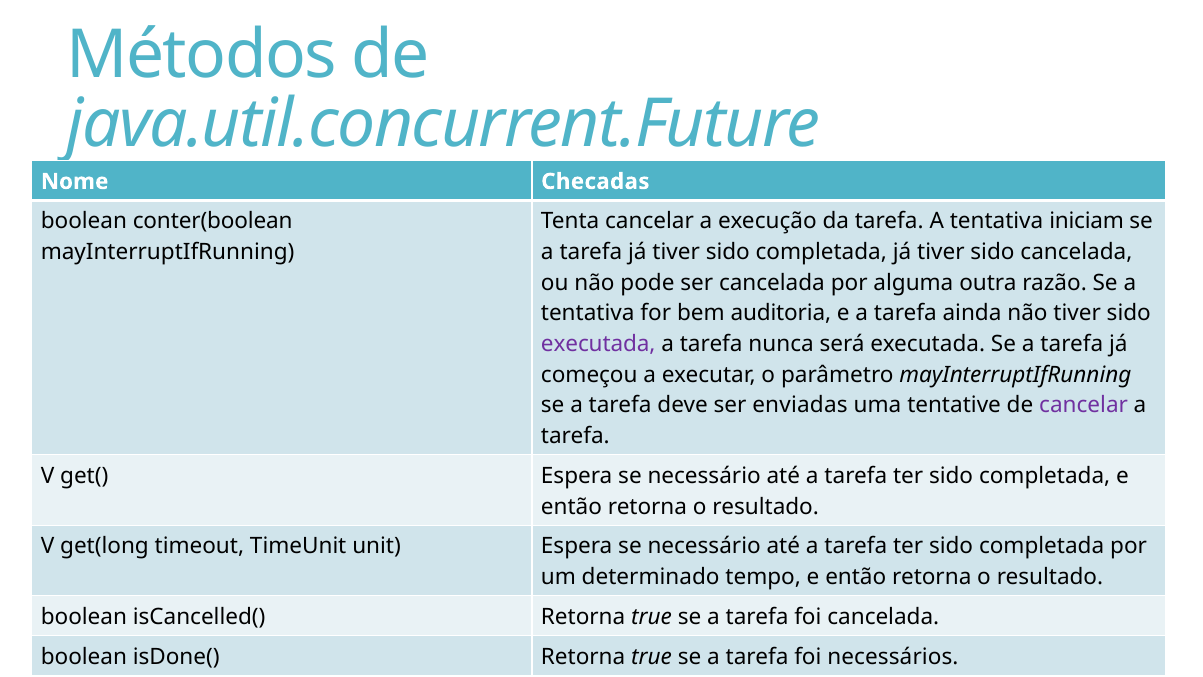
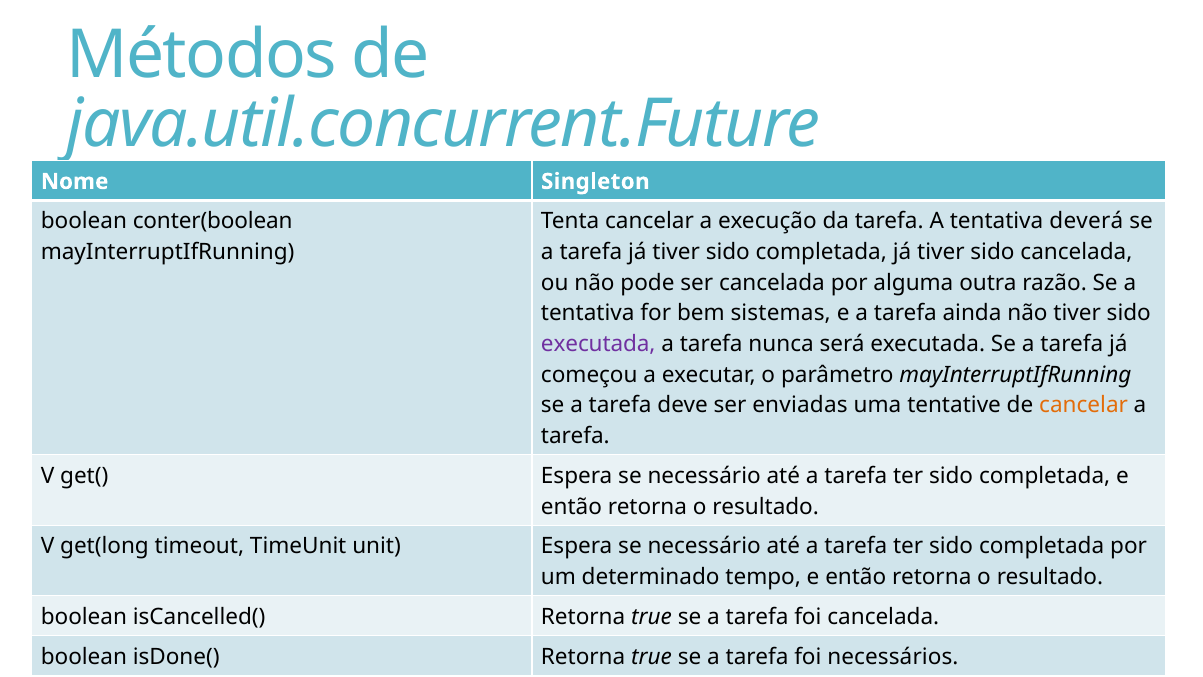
Checadas: Checadas -> Singleton
iniciam: iniciam -> deverá
auditoria: auditoria -> sistemas
cancelar at (1084, 405) colour: purple -> orange
